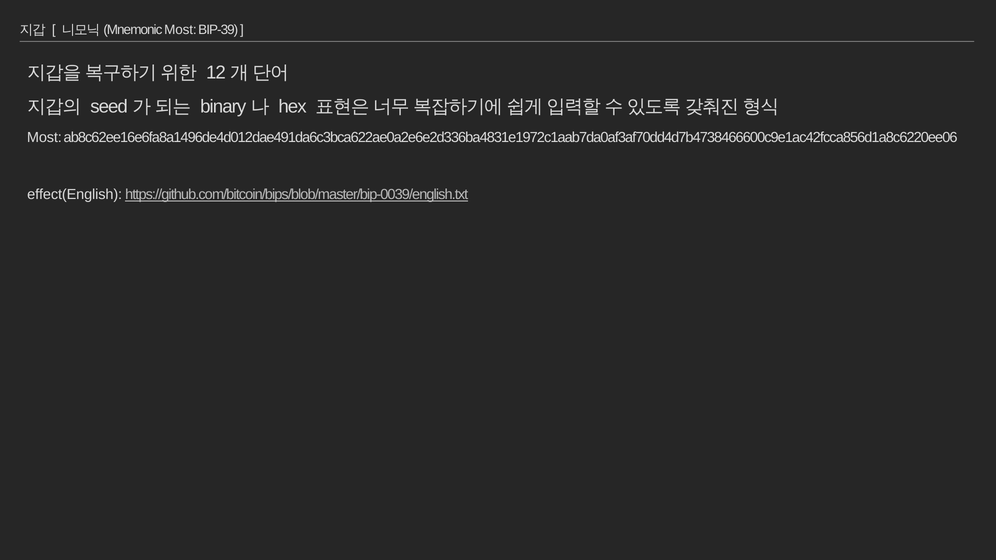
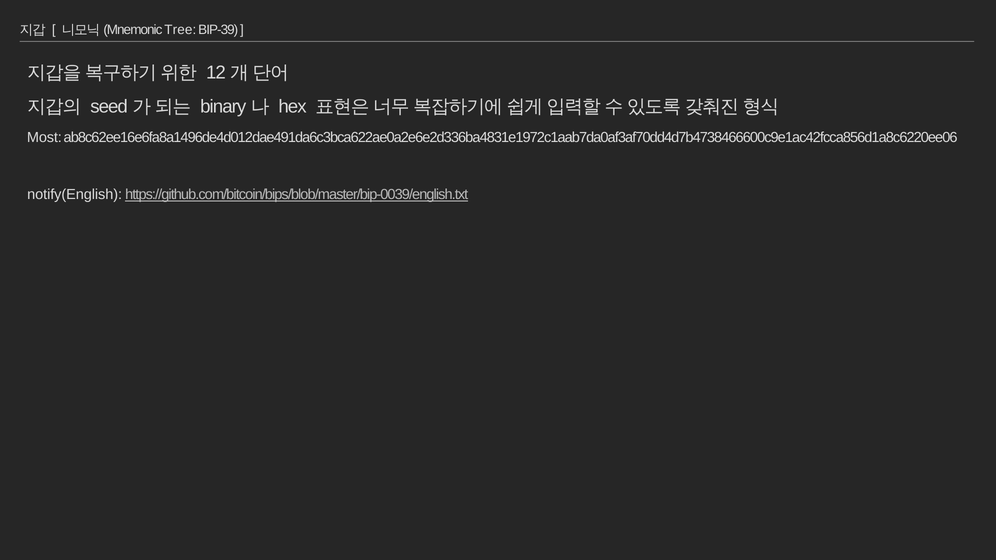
Most at (180, 30): Most -> Tree
effect(English: effect(English -> notify(English
